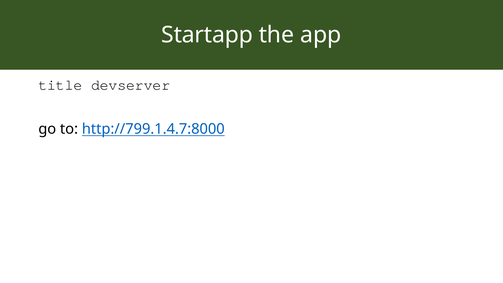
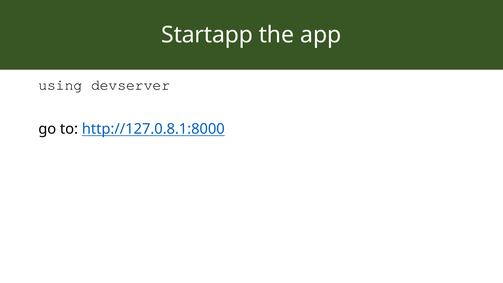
title: title -> using
http://799.1.4.7:8000: http://799.1.4.7:8000 -> http://127.0.8.1:8000
